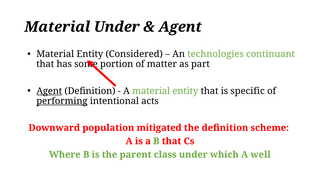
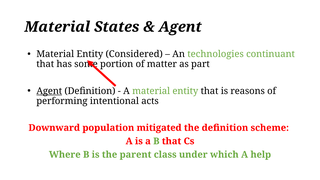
Material Under: Under -> States
specific: specific -> reasons
performing underline: present -> none
well: well -> help
